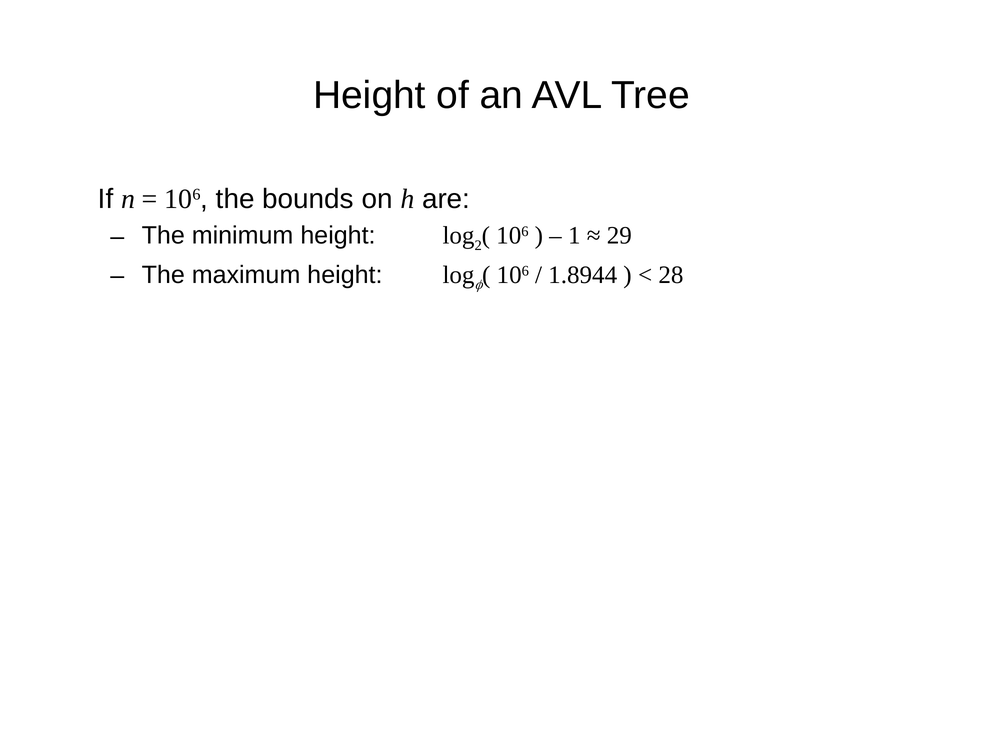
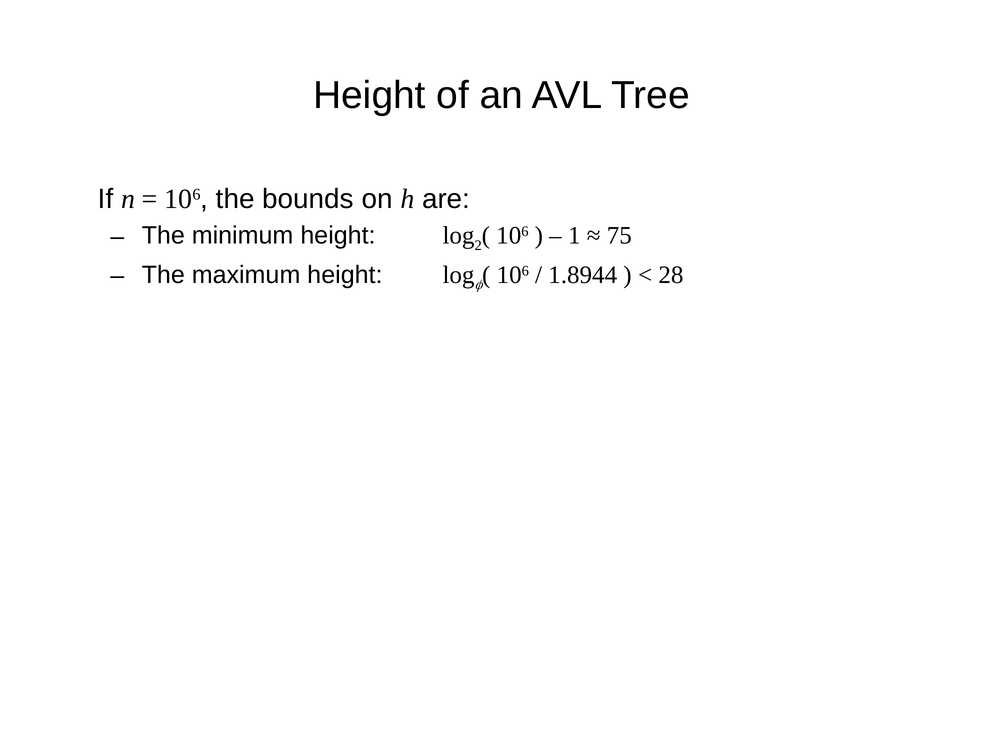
29: 29 -> 75
